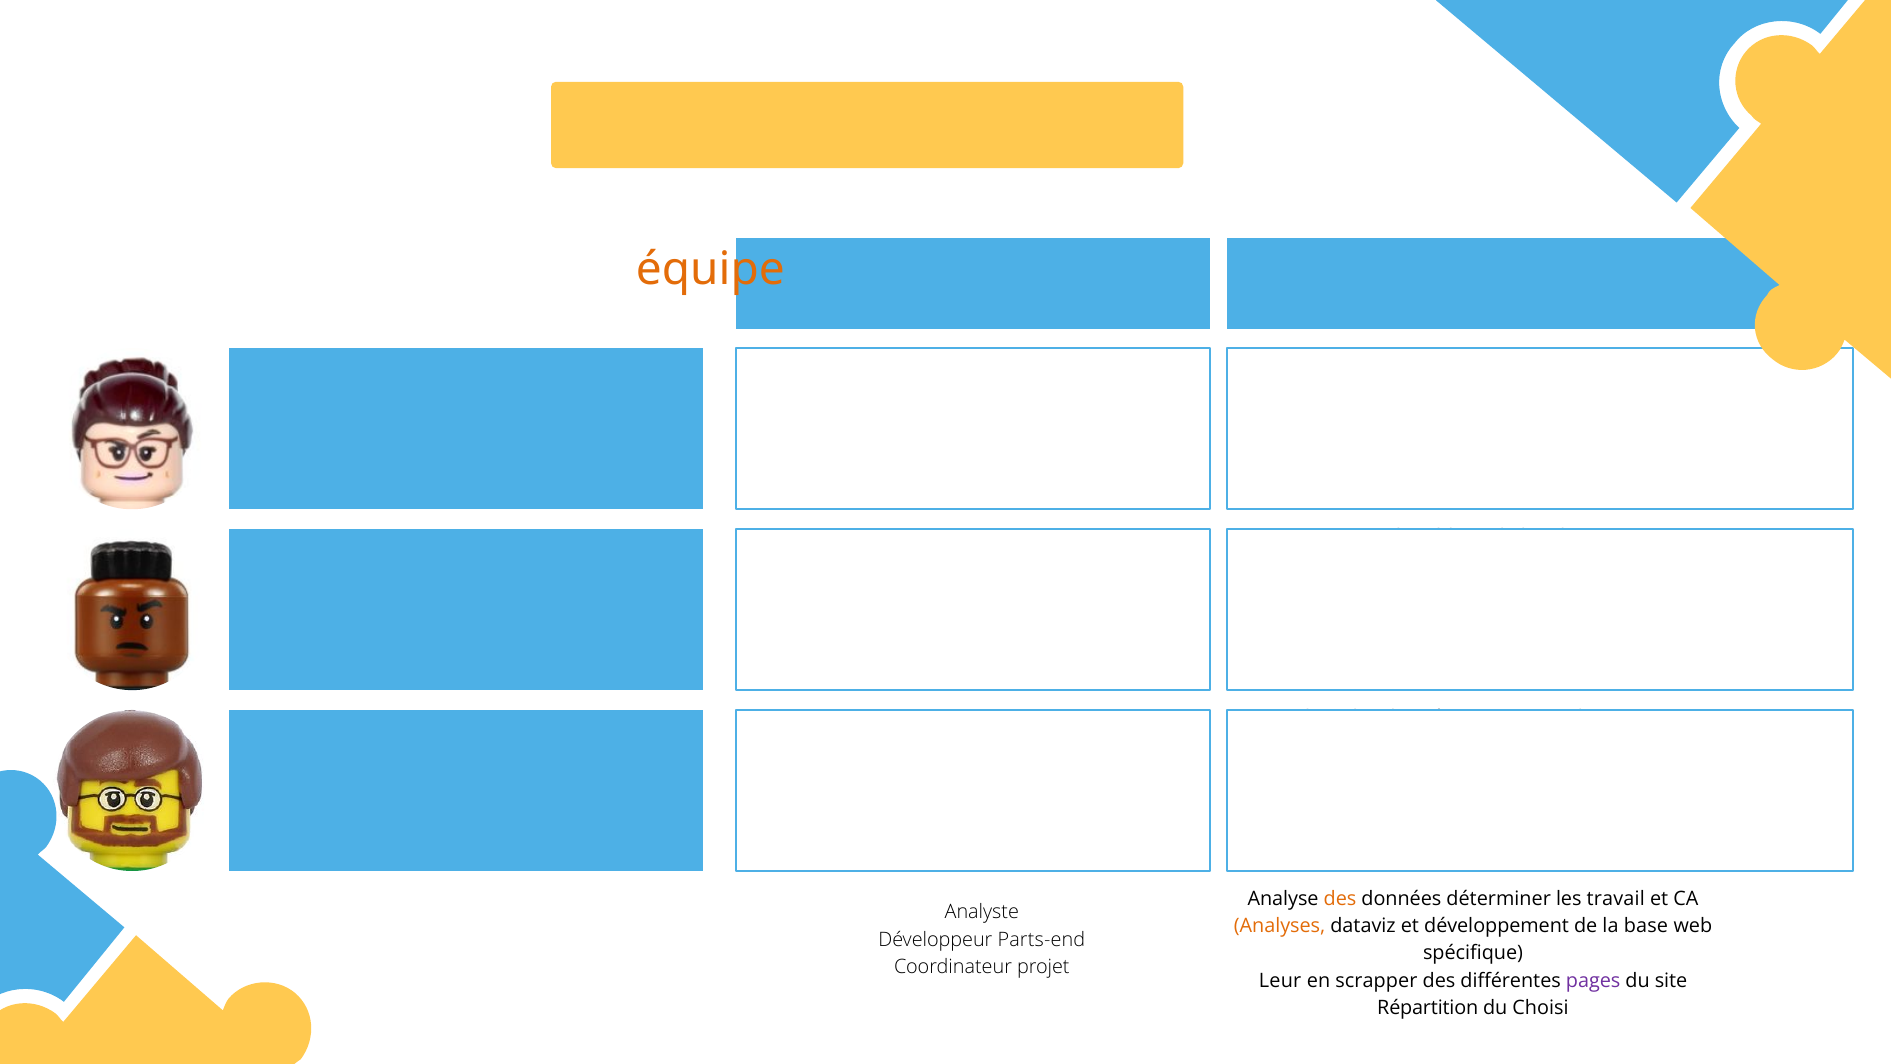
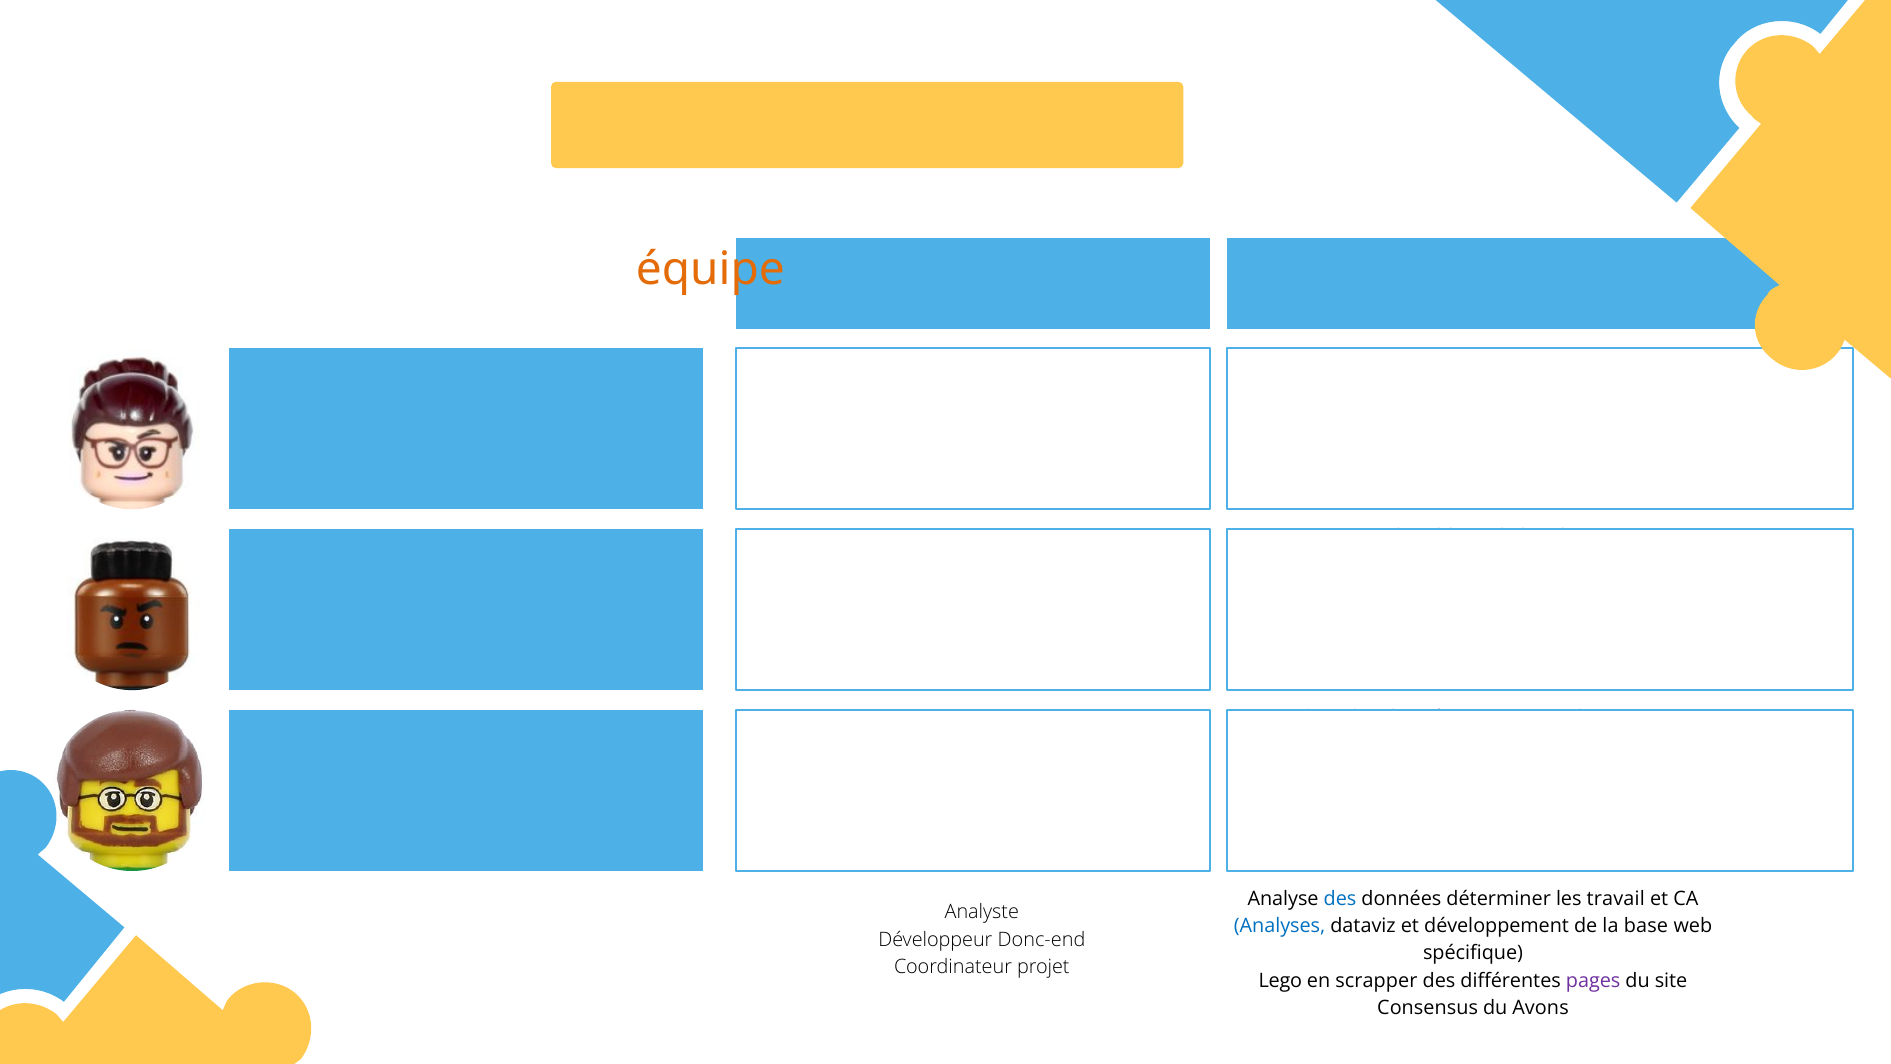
des at (1340, 899) colour: orange -> blue
Analyses at (1280, 926) colour: orange -> blue
Parts-end: Parts-end -> Donc-end
Leur: Leur -> Lego
Répartition: Répartition -> Consensus
Choisi: Choisi -> Avons
